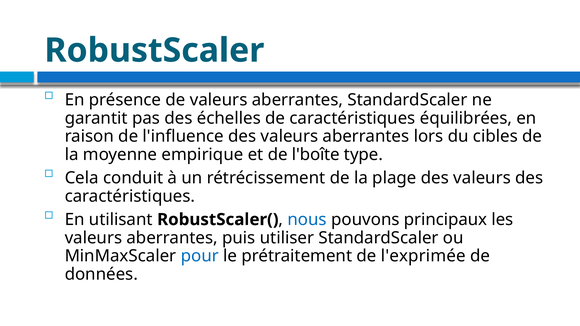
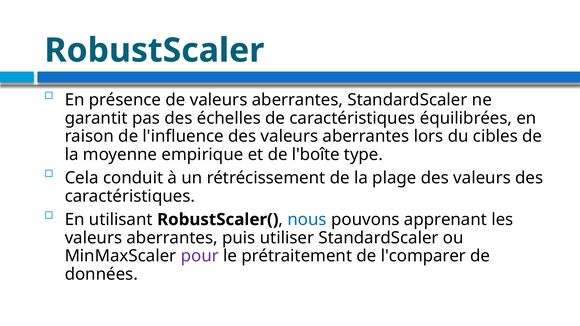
principaux: principaux -> apprenant
pour colour: blue -> purple
l'exprimée: l'exprimée -> l'comparer
